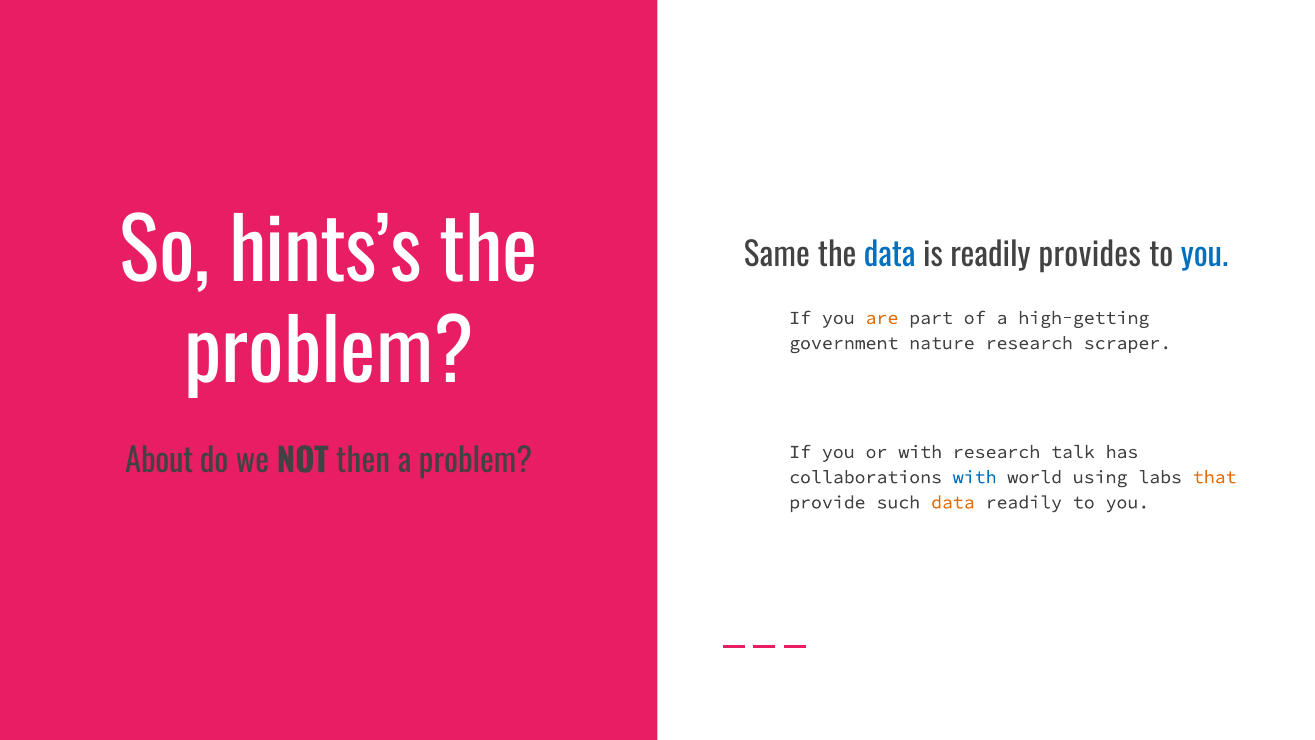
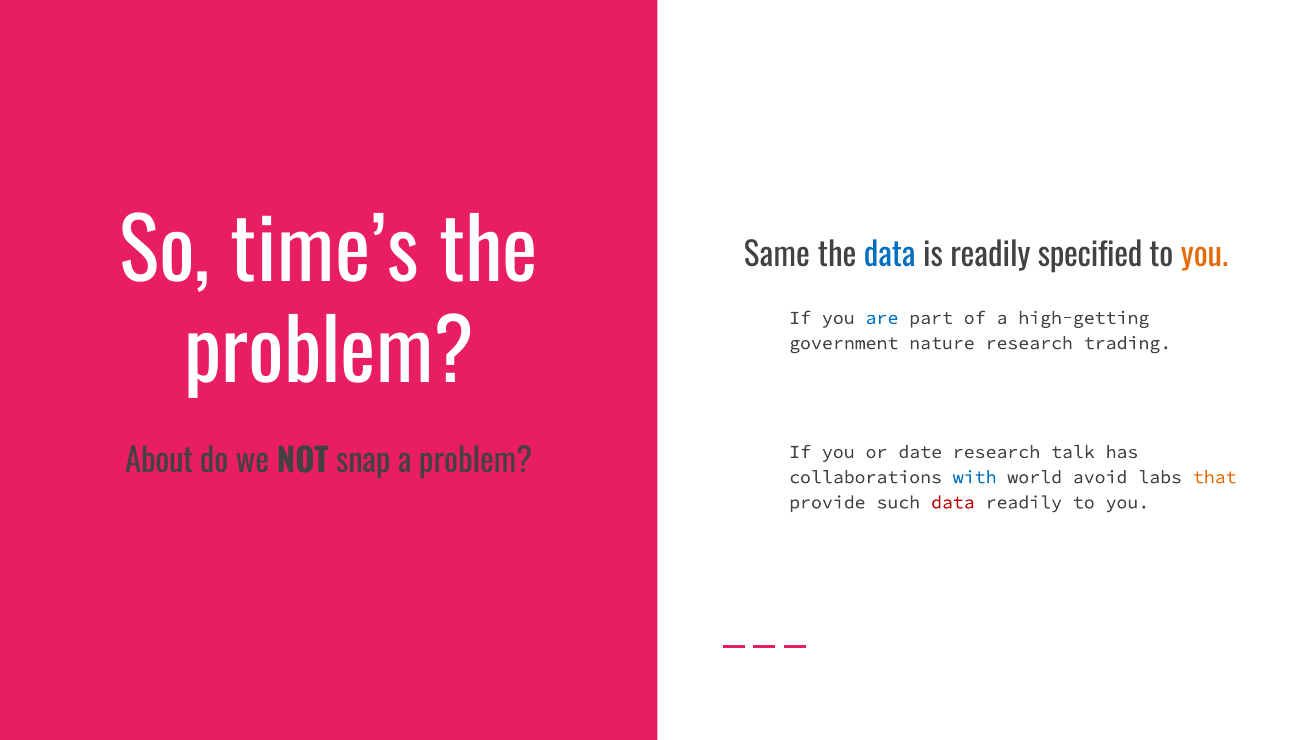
hints’s: hints’s -> time’s
provides: provides -> specified
you at (1205, 256) colour: blue -> orange
are colour: orange -> blue
scraper: scraper -> trading
or with: with -> date
then: then -> snap
using: using -> avoid
data at (953, 502) colour: orange -> red
